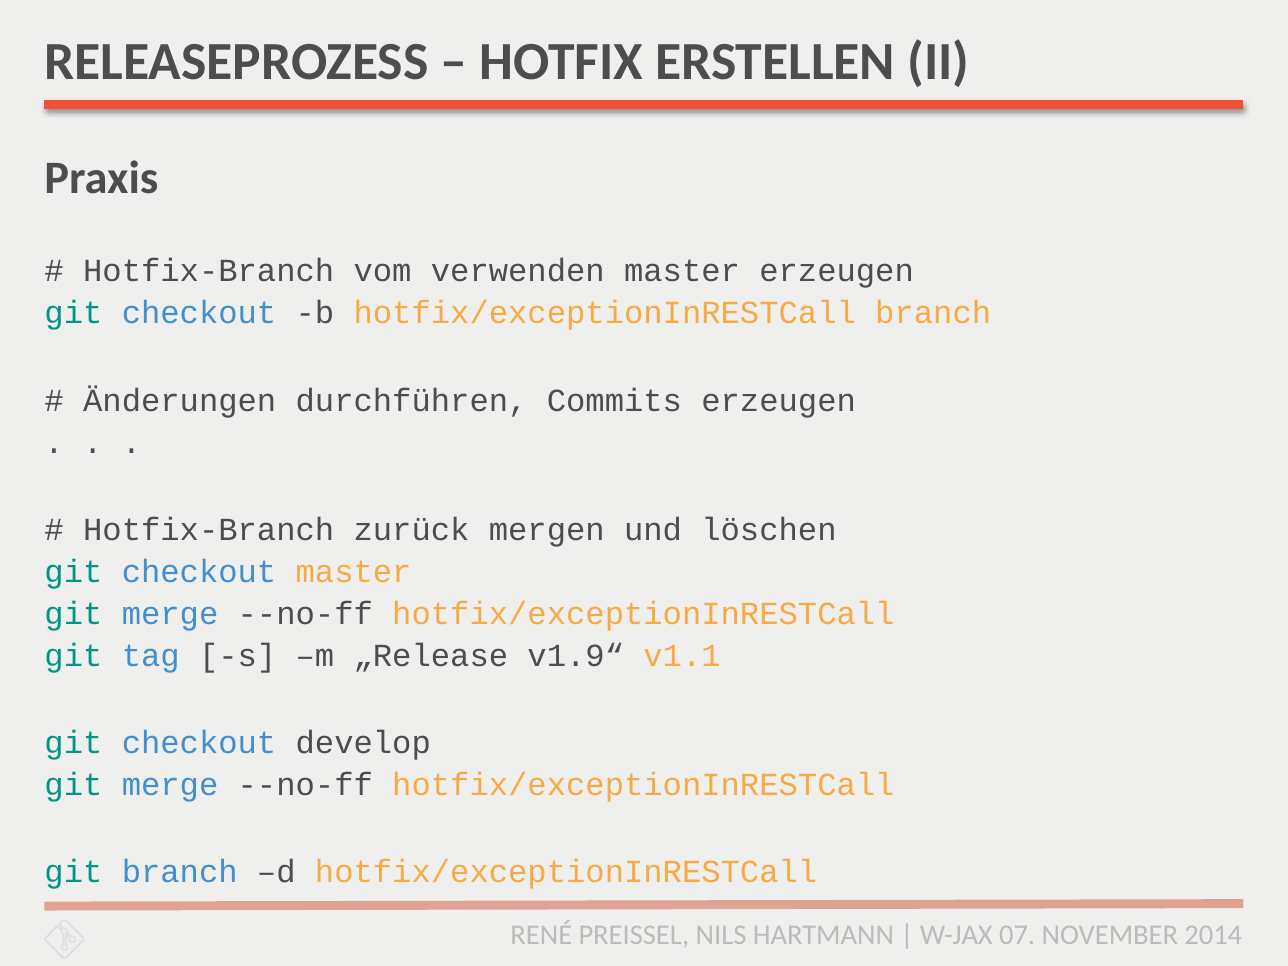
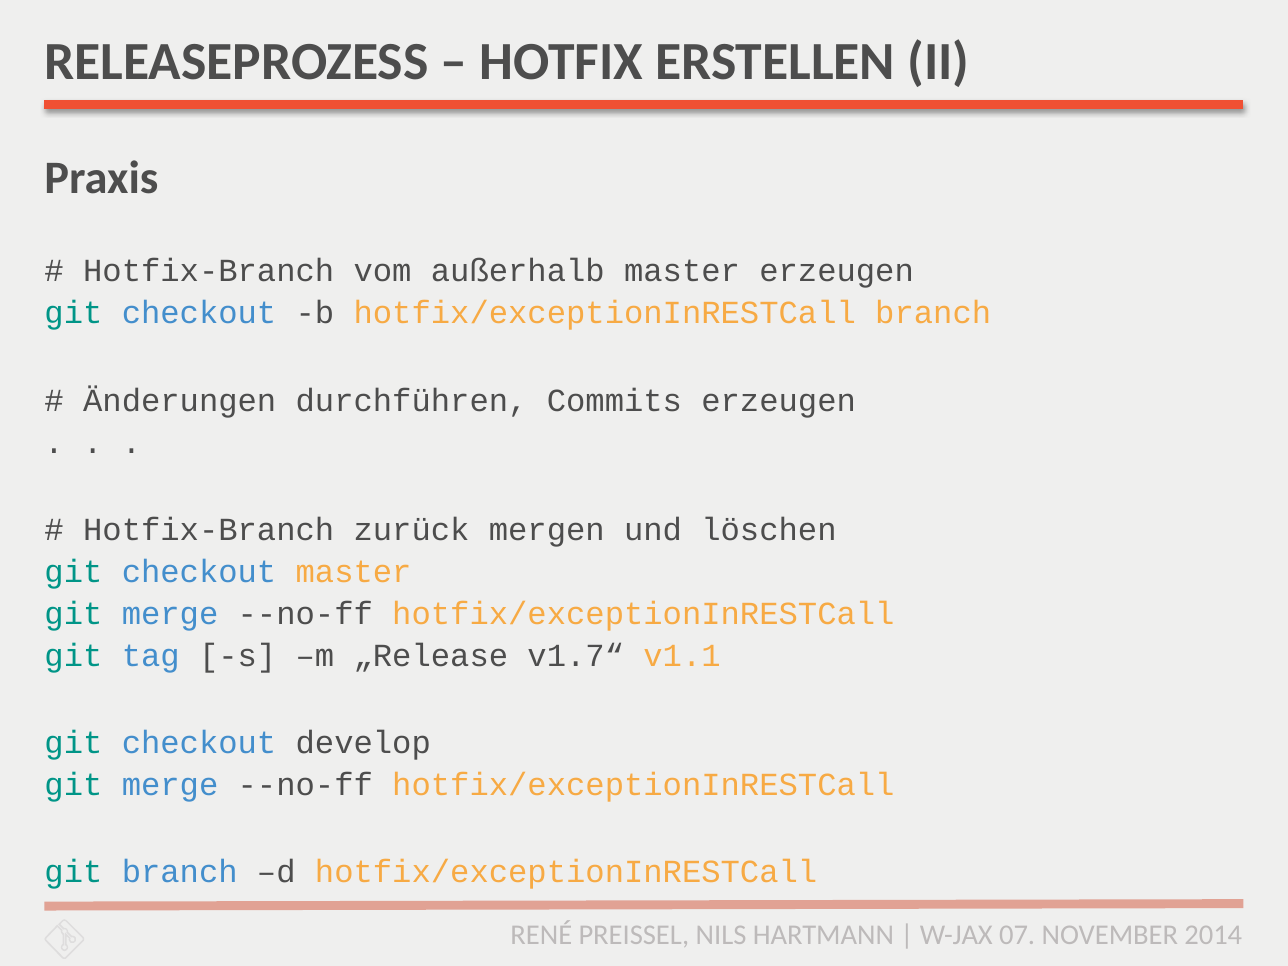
verwenden: verwenden -> außerhalb
v1.9“: v1.9“ -> v1.7“
